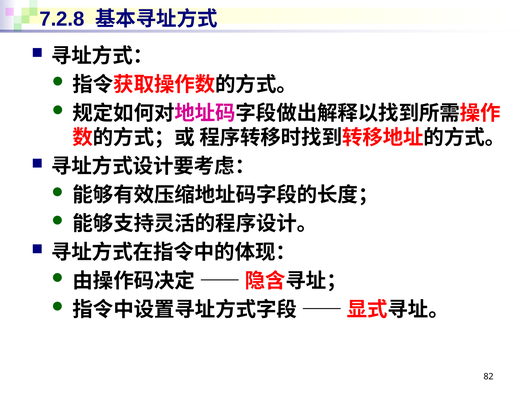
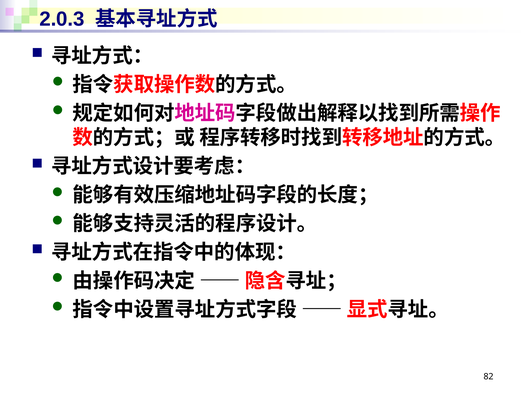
7.2.8: 7.2.8 -> 2.0.3
